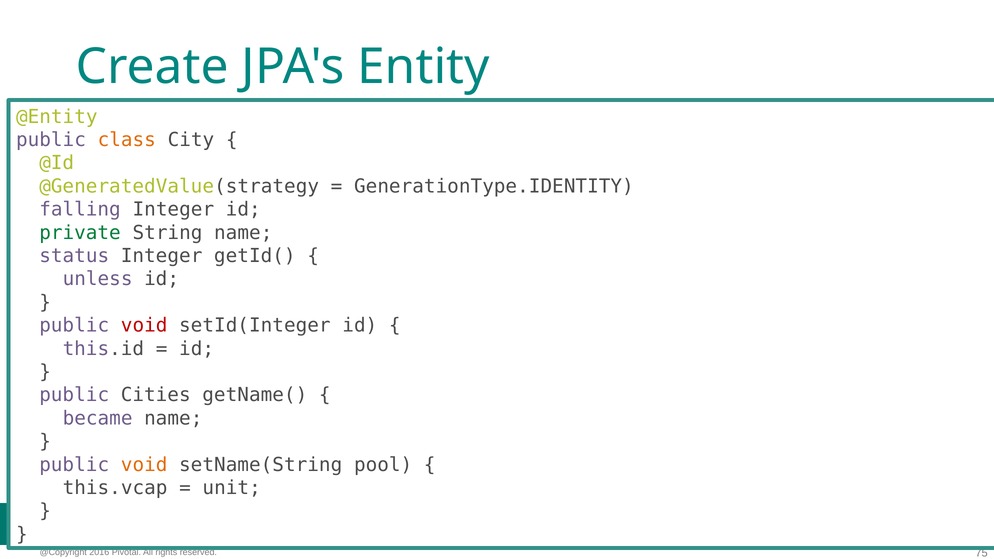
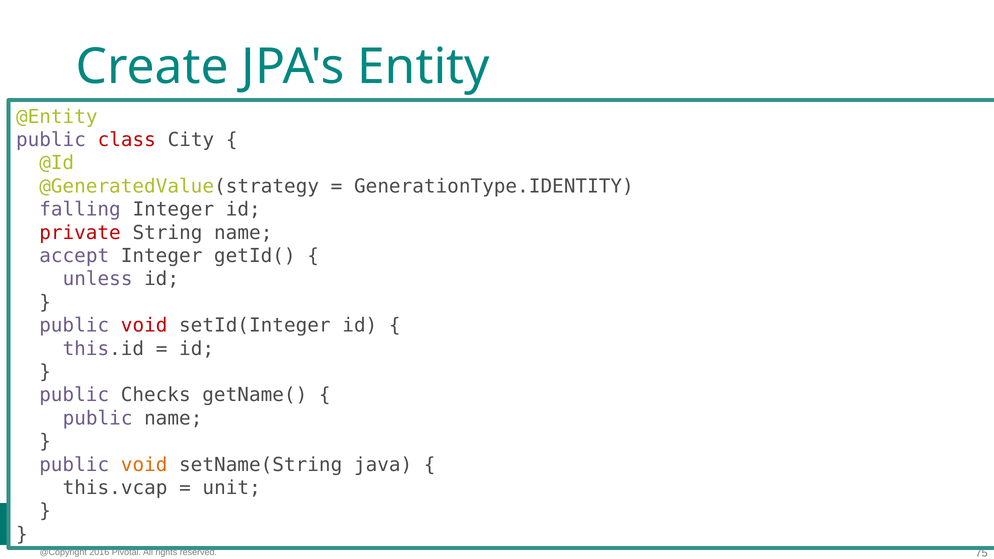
class colour: orange -> red
private colour: green -> red
status: status -> accept
Cities: Cities -> Checks
became at (98, 418): became -> public
pool: pool -> java
